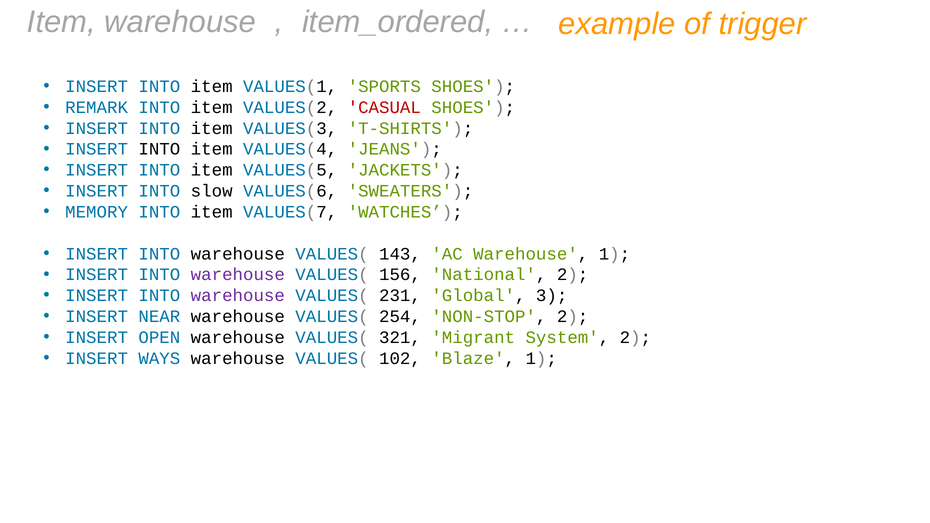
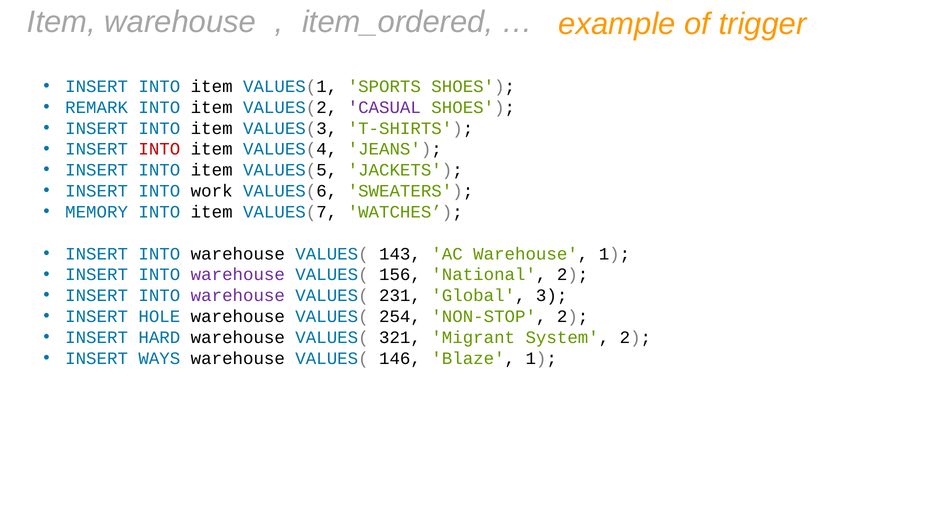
CASUAL colour: red -> purple
INTO at (159, 149) colour: black -> red
slow: slow -> work
NEAR: NEAR -> HOLE
OPEN: OPEN -> HARD
102: 102 -> 146
